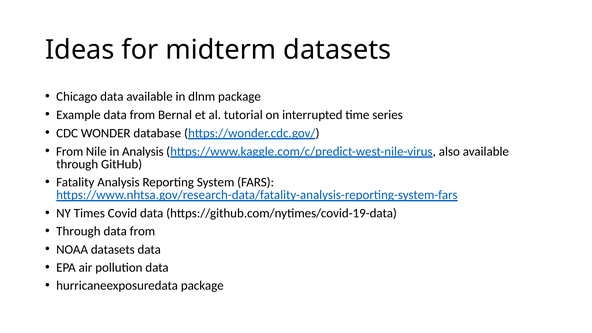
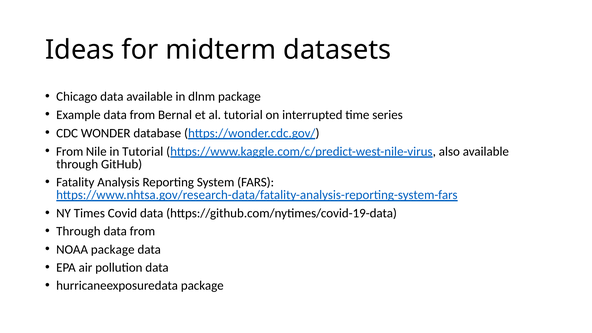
in Analysis: Analysis -> Tutorial
NOAA datasets: datasets -> package
